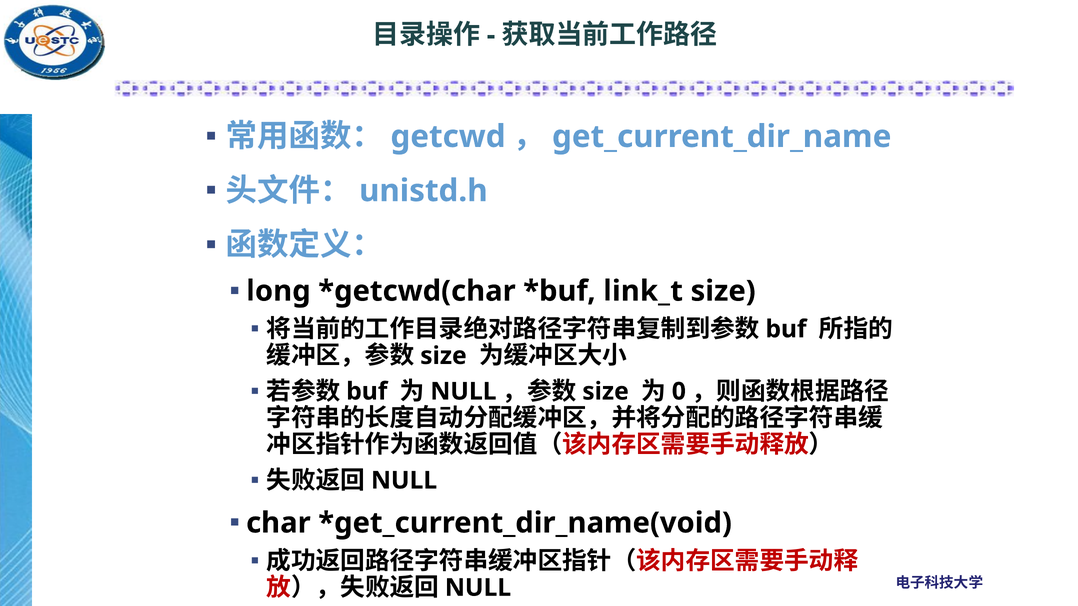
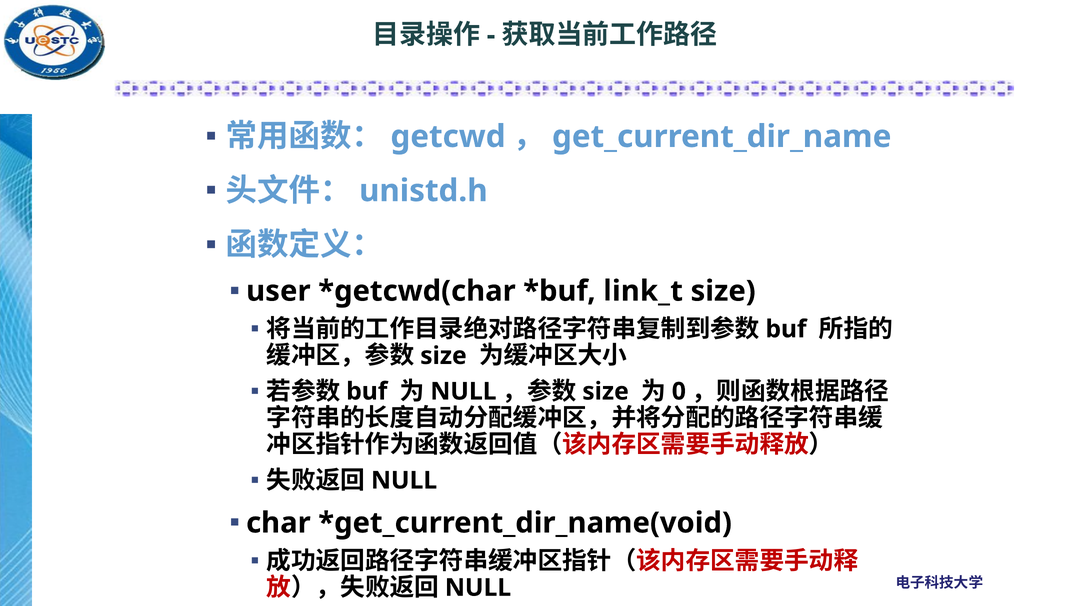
long: long -> user
